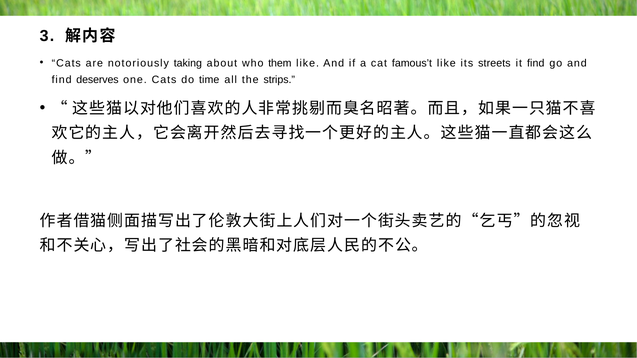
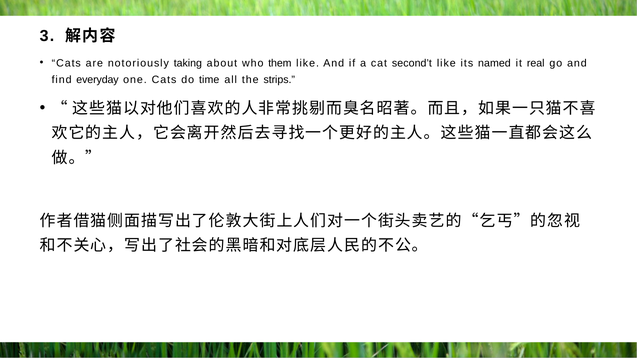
famous’t: famous’t -> second’t
streets: streets -> named
it find: find -> real
deserves: deserves -> everyday
